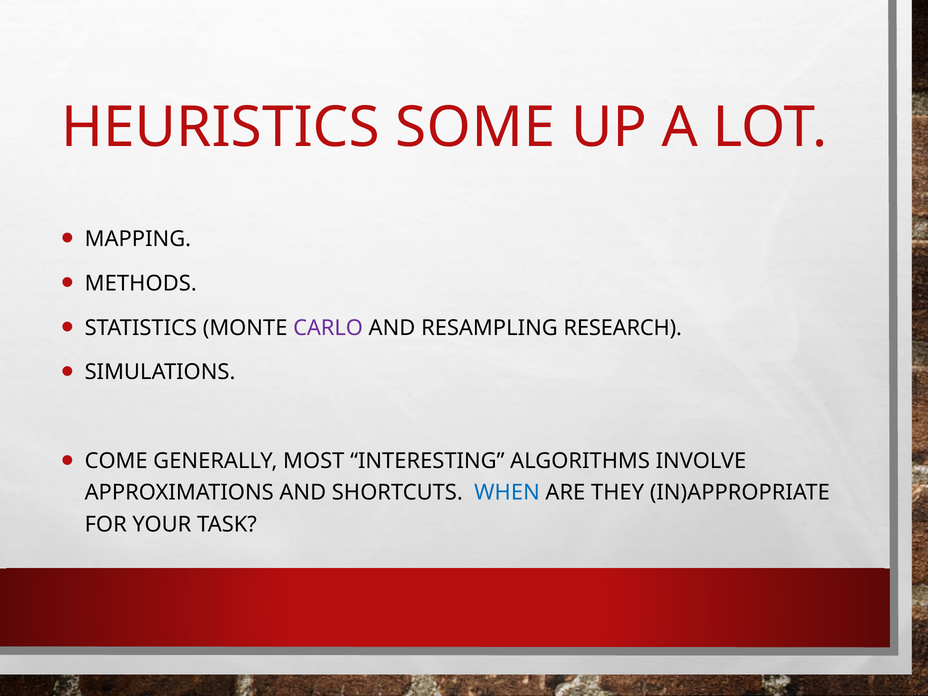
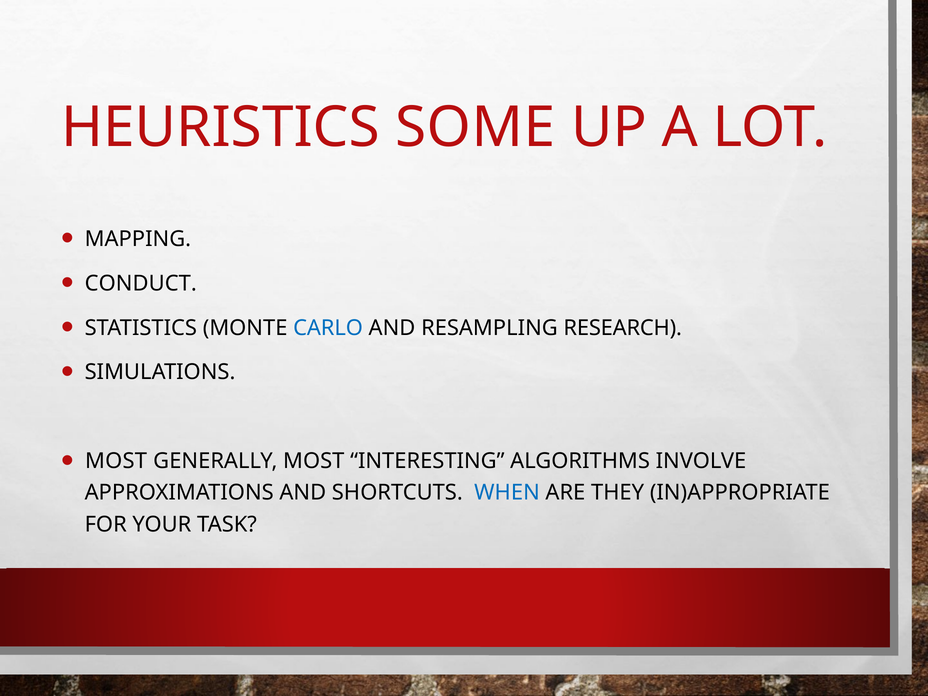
METHODS: METHODS -> CONDUCT
CARLO colour: purple -> blue
COME at (116, 461): COME -> MOST
